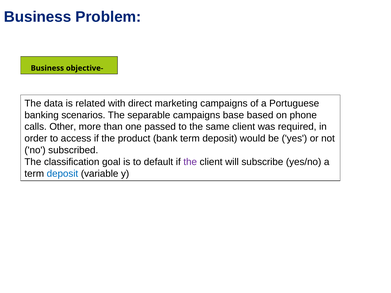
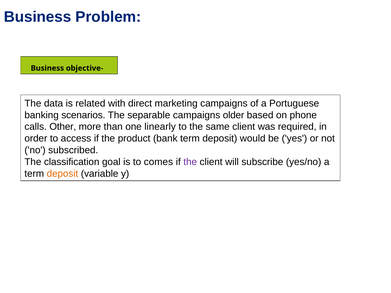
base: base -> older
passed: passed -> linearly
default: default -> comes
deposit at (62, 174) colour: blue -> orange
